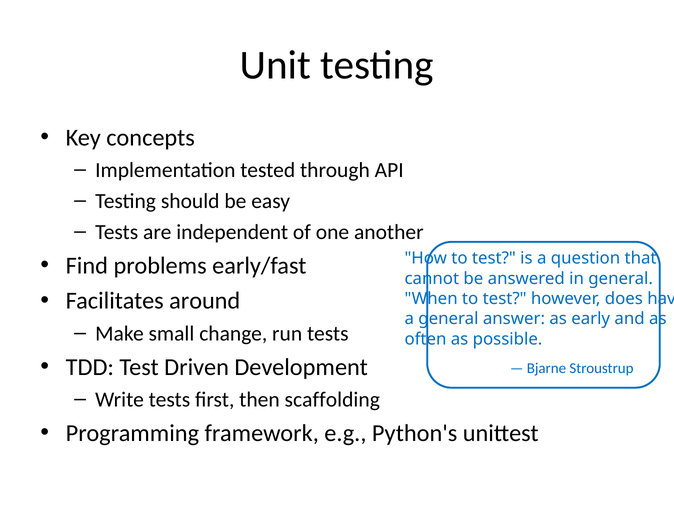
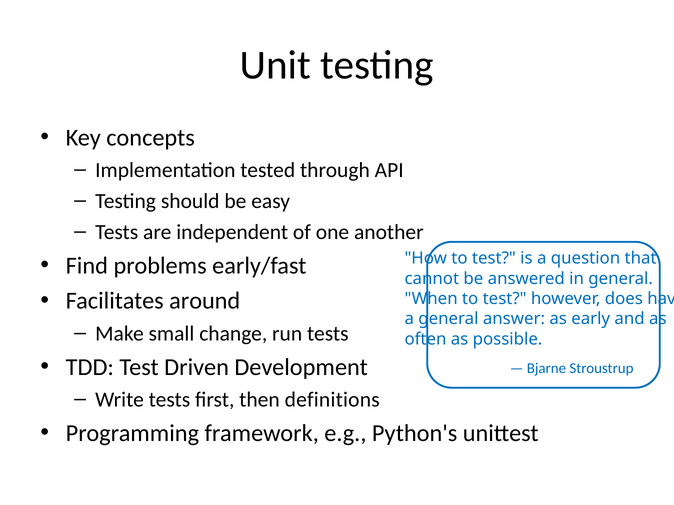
scaffolding: scaffolding -> definitions
